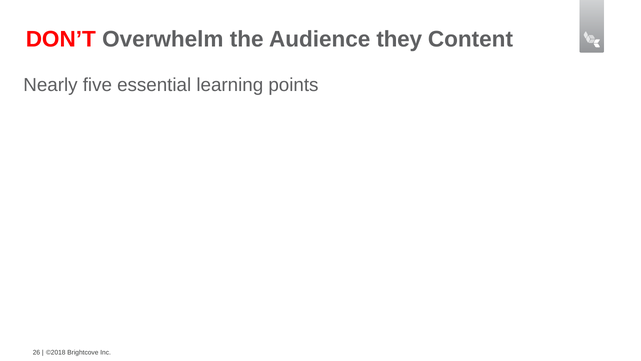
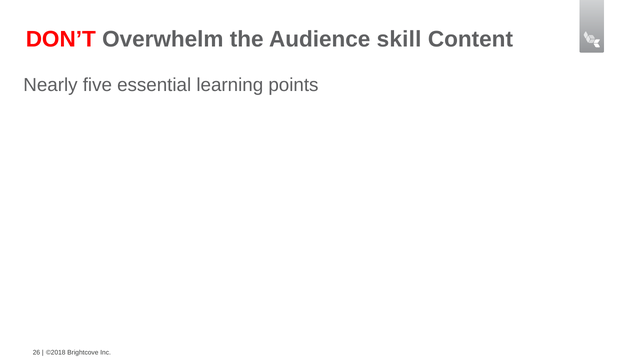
they: they -> skill
